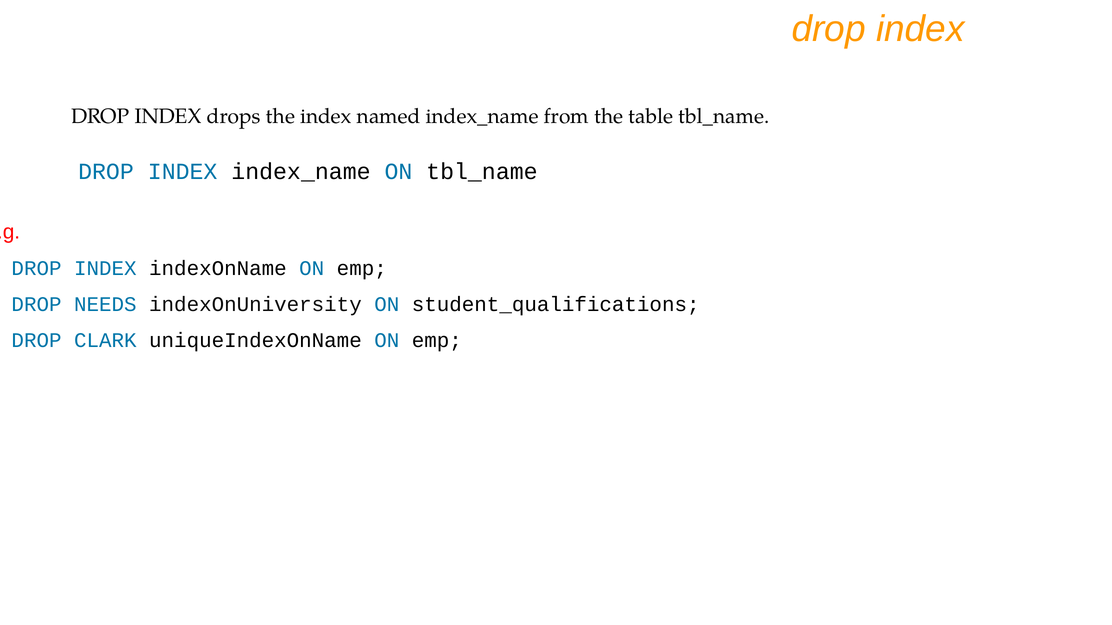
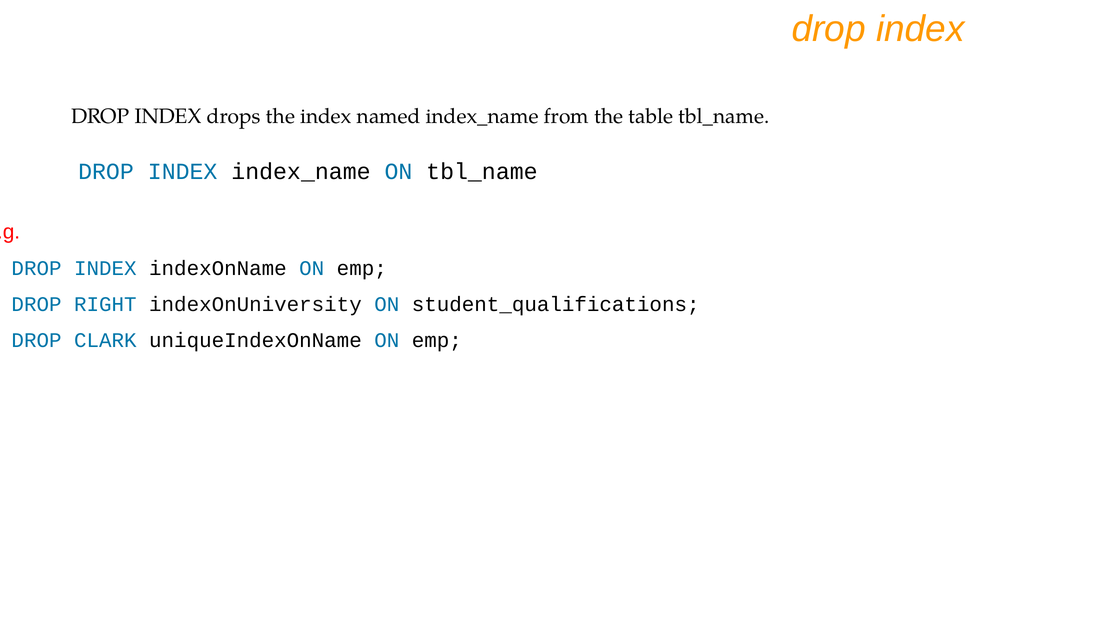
NEEDS: NEEDS -> RIGHT
